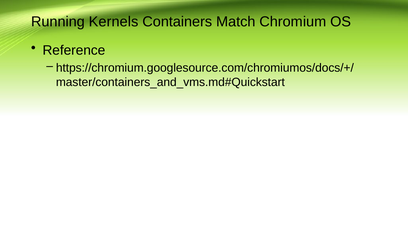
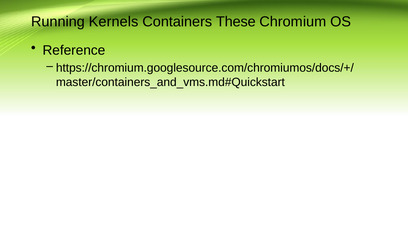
Match: Match -> These
